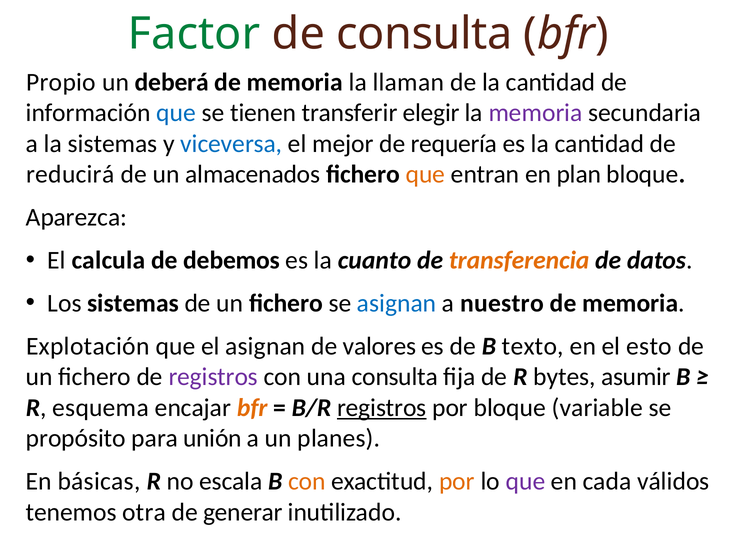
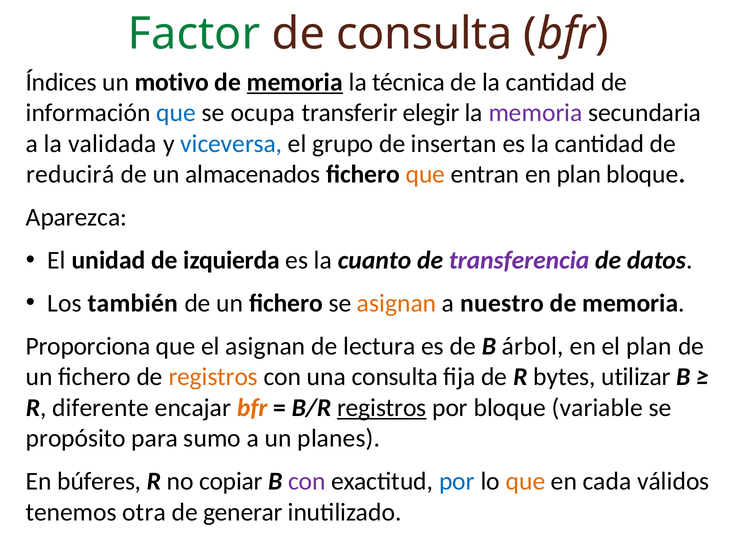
Propio: Propio -> Índices
deberá: deberá -> motivo
memoria at (295, 82) underline: none -> present
llaman: llaman -> técnica
tienen: tienen -> ocupa
la sistemas: sistemas -> validada
mejor: mejor -> grupo
requería: requería -> insertan
calcula: calcula -> unidad
debemos: debemos -> izquierda
transferencia colour: orange -> purple
Los sistemas: sistemas -> también
asignan at (397, 303) colour: blue -> orange
Explotación: Explotación -> Proporciona
valores: valores -> lectura
texto: texto -> árbol
el esto: esto -> plan
registros at (213, 377) colour: purple -> orange
asumir: asumir -> utilizar
esquema: esquema -> diferente
unión: unión -> sumo
básicas: básicas -> búferes
escala: escala -> copiar
con at (307, 481) colour: orange -> purple
por at (457, 481) colour: orange -> blue
que at (525, 481) colour: purple -> orange
